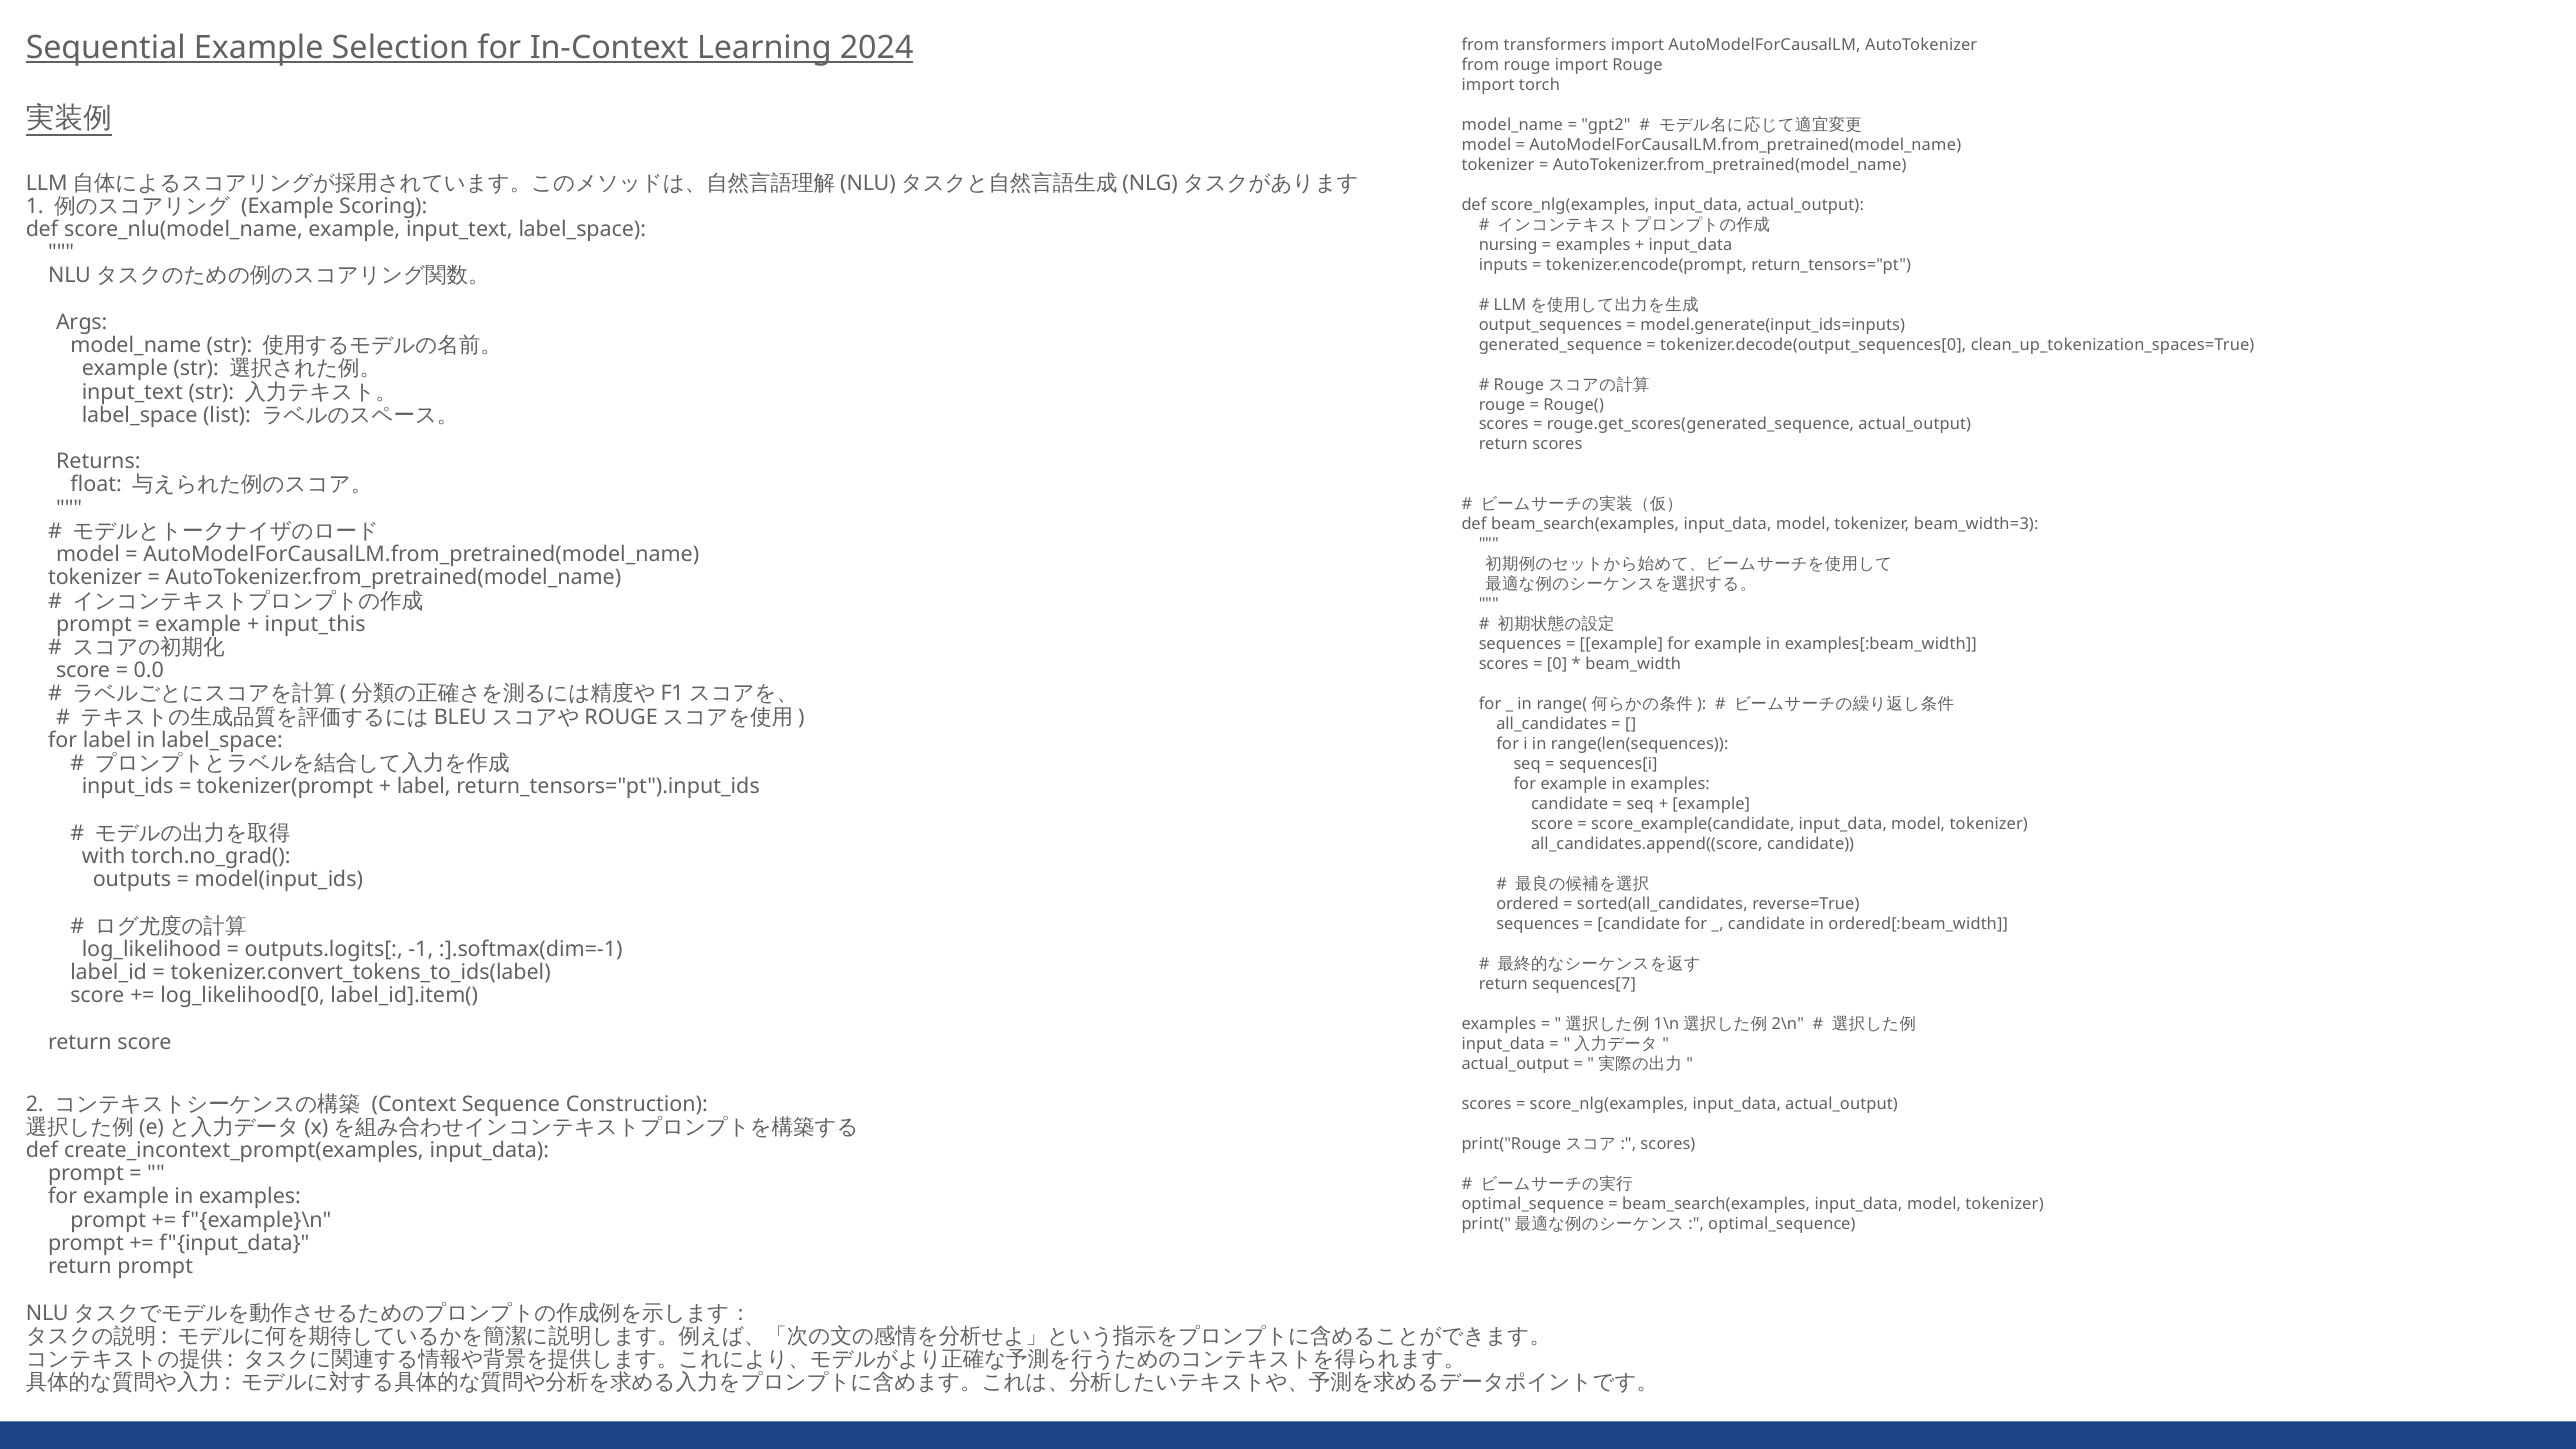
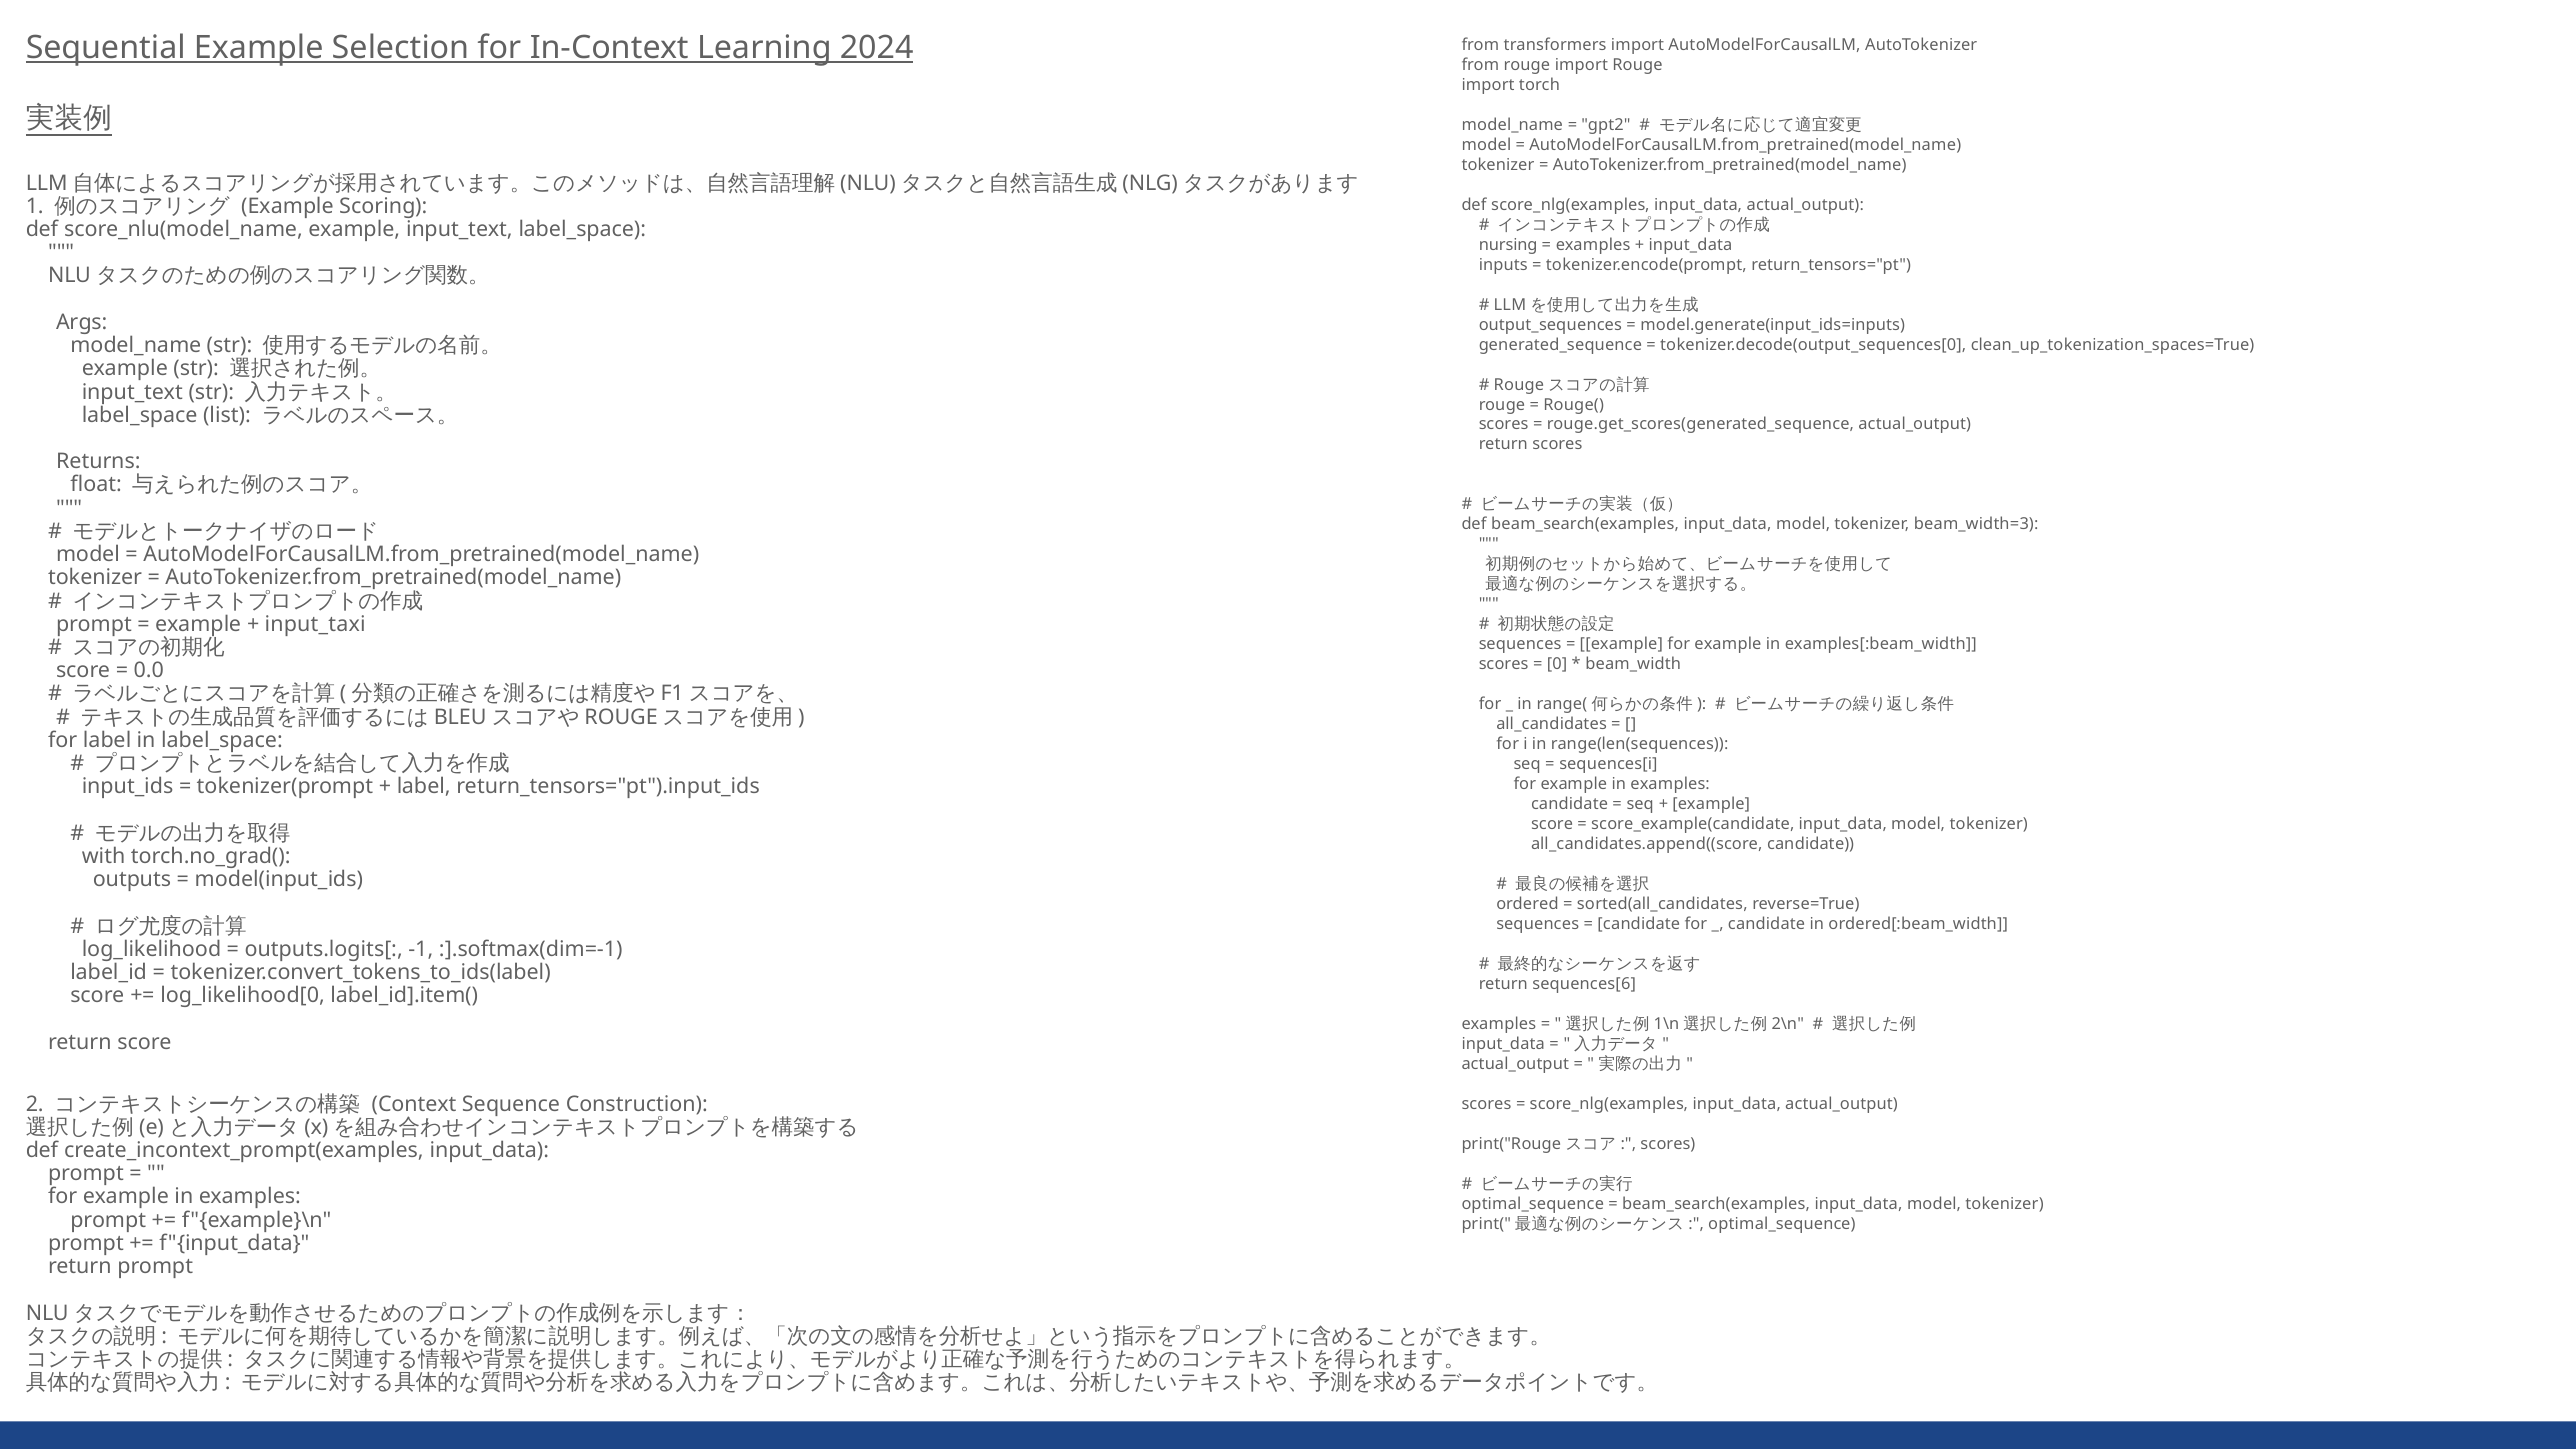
input_this: input_this -> input_taxi
sequences[7: sequences[7 -> sequences[6
